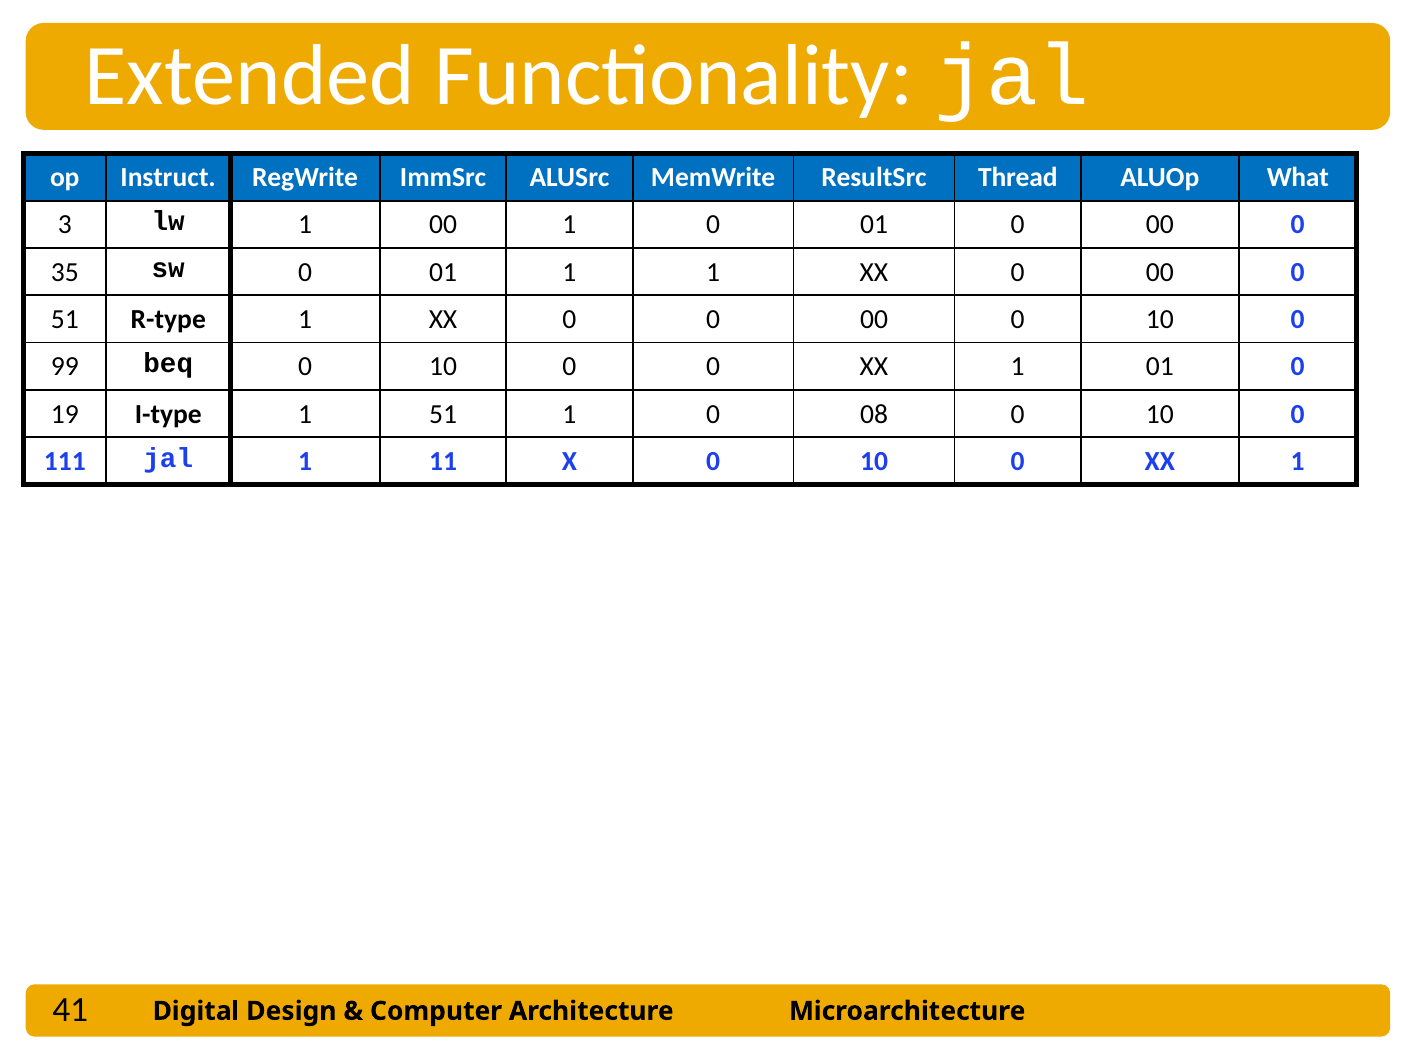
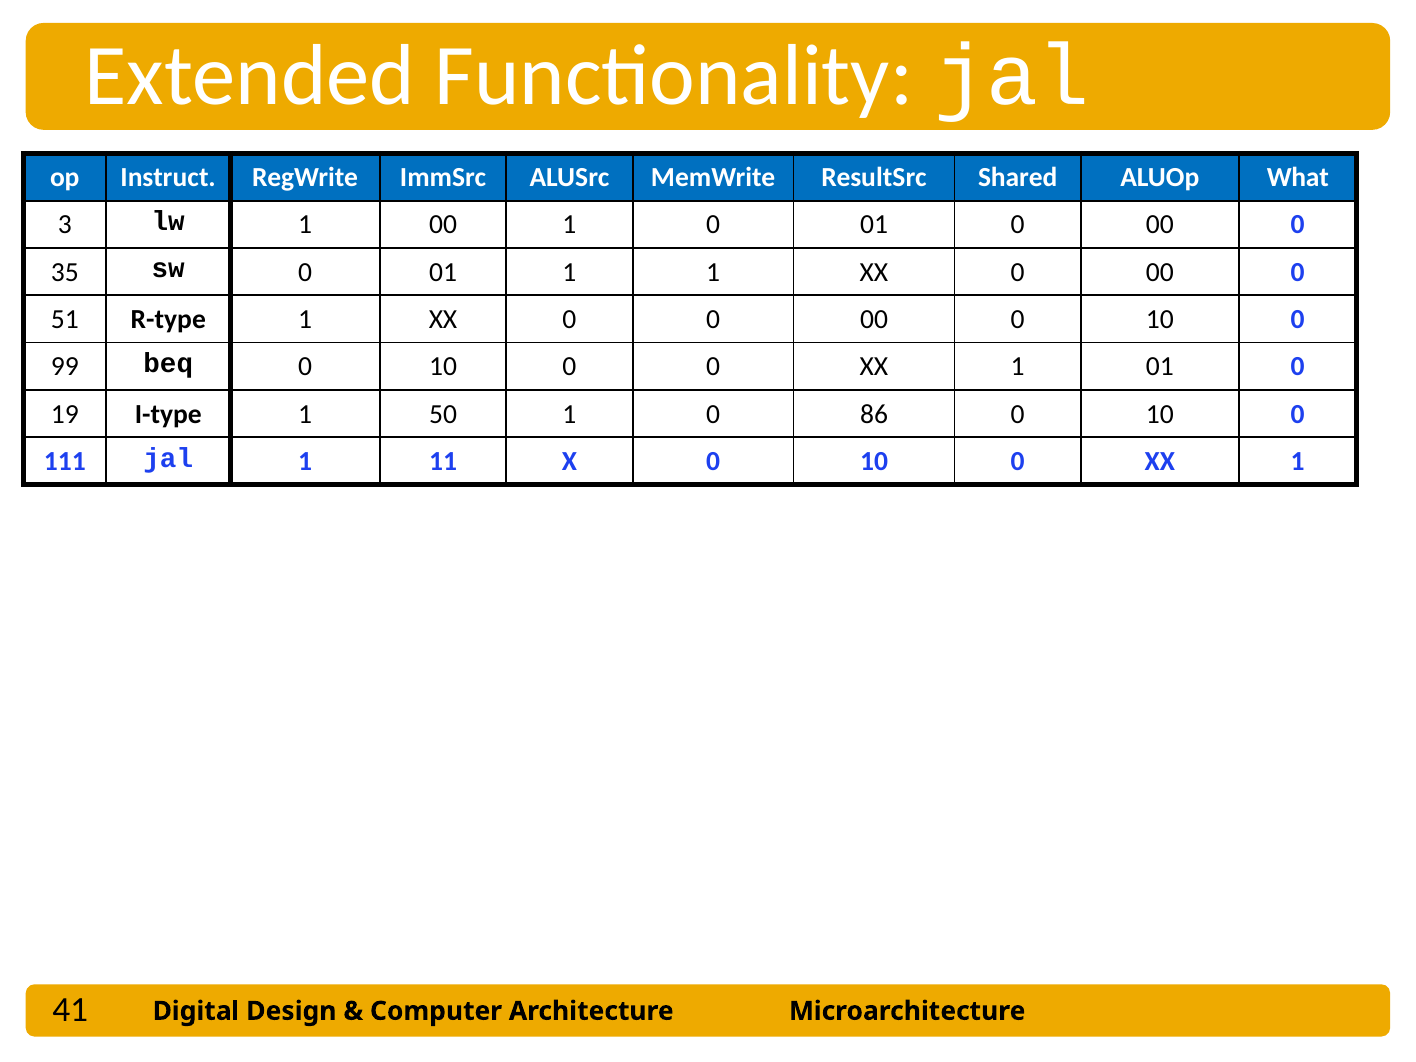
Thread: Thread -> Shared
1 51: 51 -> 50
08: 08 -> 86
